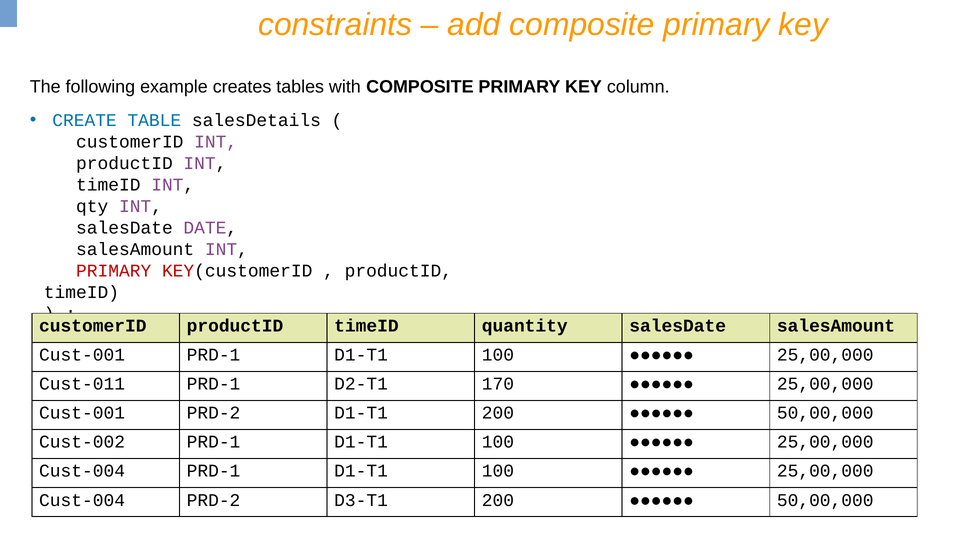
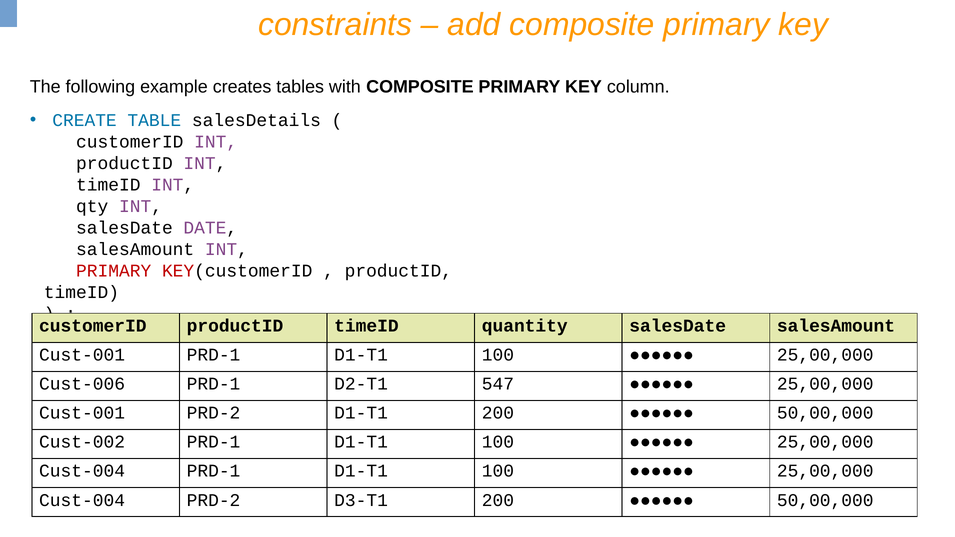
Cust-011: Cust-011 -> Cust-006
170: 170 -> 547
